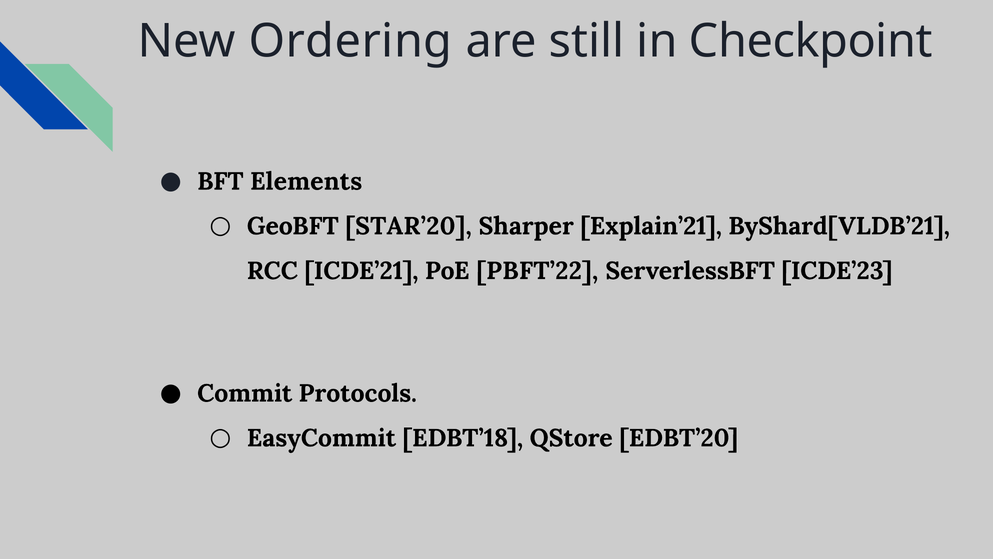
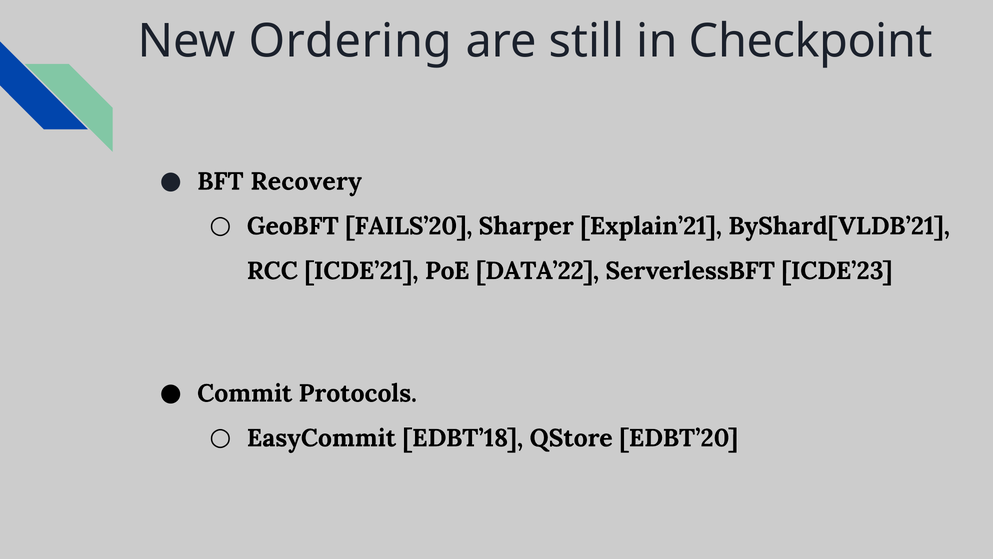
Elements: Elements -> Recovery
STAR’20: STAR’20 -> FAILS’20
PBFT’22: PBFT’22 -> DATA’22
